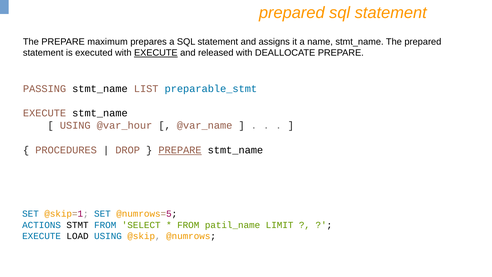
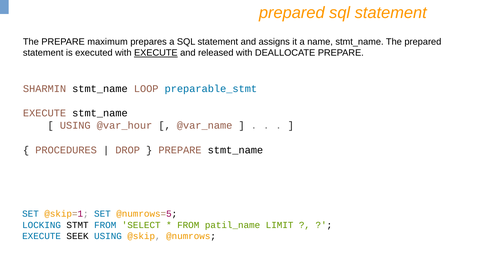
PASSING: PASSING -> SHARMIN
LIST: LIST -> LOOP
PREPARE at (180, 150) underline: present -> none
ACTIONS: ACTIONS -> LOCKING
LOAD: LOAD -> SEEK
